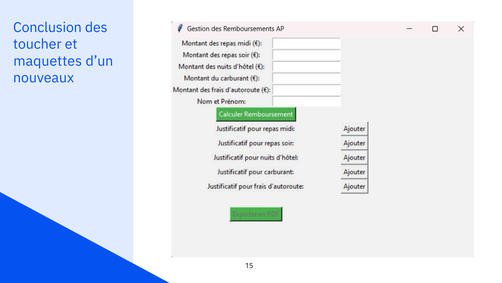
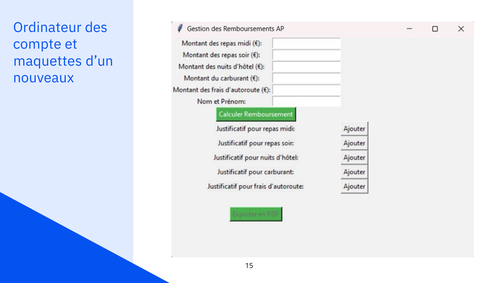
Conclusion: Conclusion -> Ordinateur
toucher: toucher -> compte
